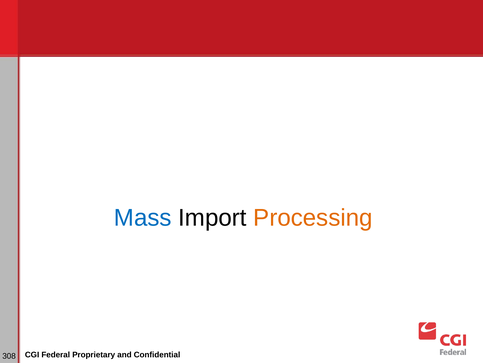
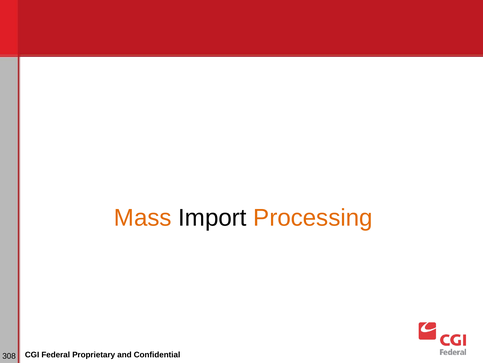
Mass colour: blue -> orange
